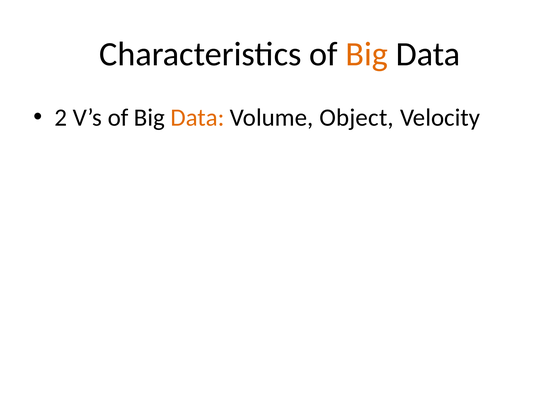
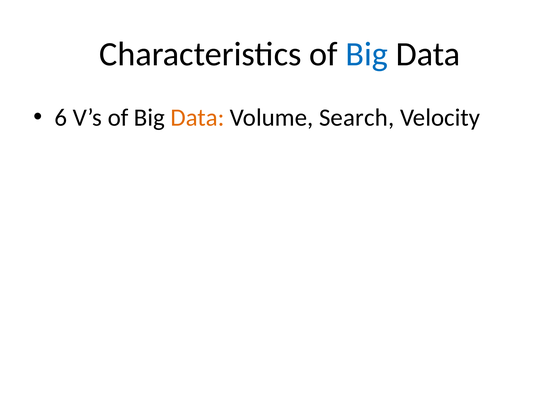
Big at (367, 54) colour: orange -> blue
2: 2 -> 6
Object: Object -> Search
